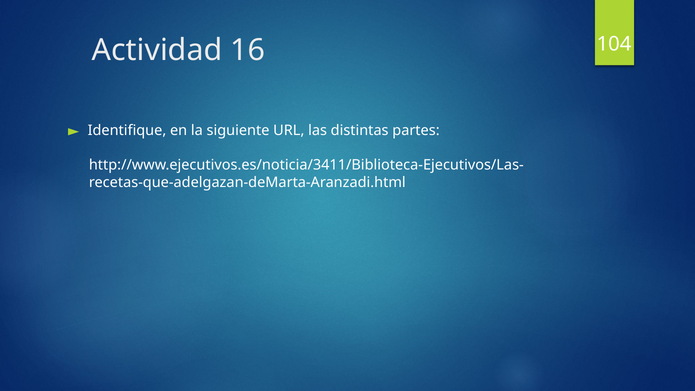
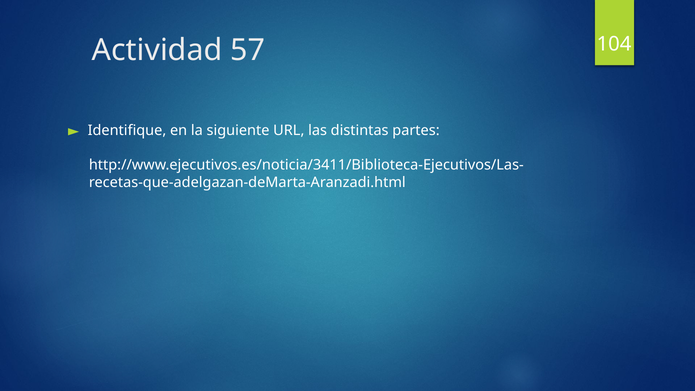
16: 16 -> 57
